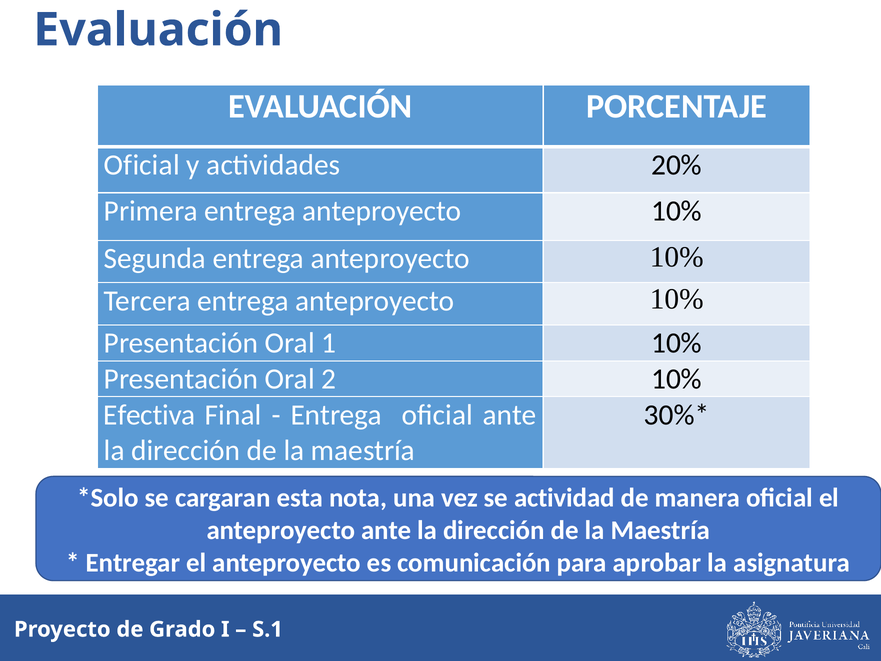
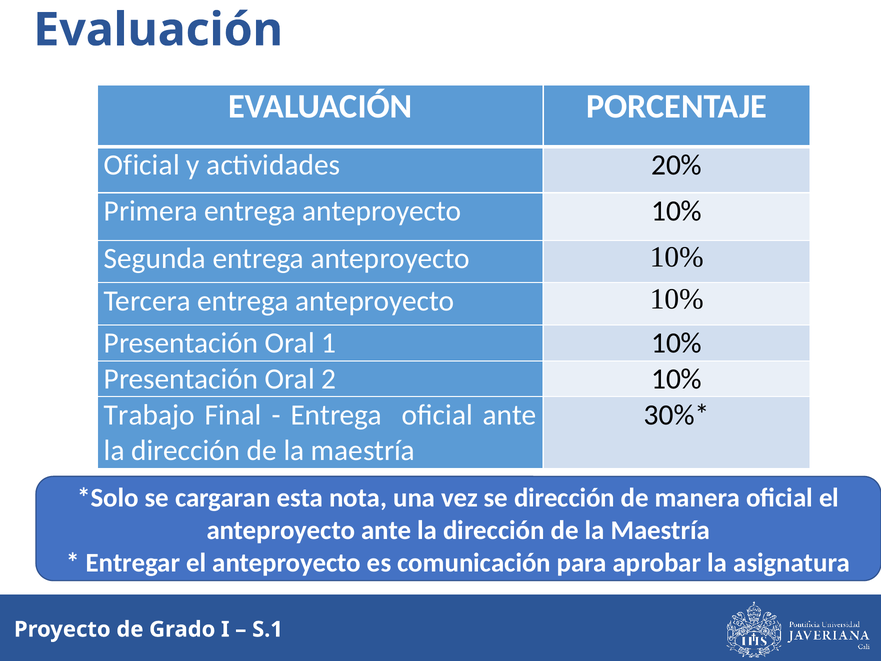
Efectiva: Efectiva -> Trabajo
se actividad: actividad -> dirección
